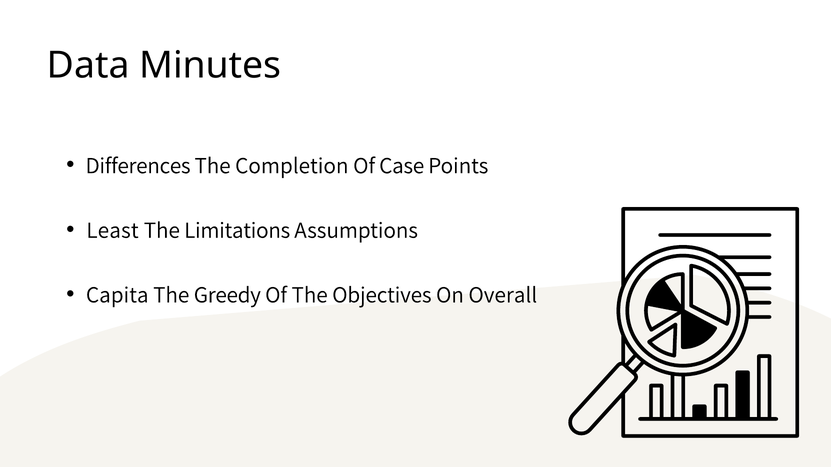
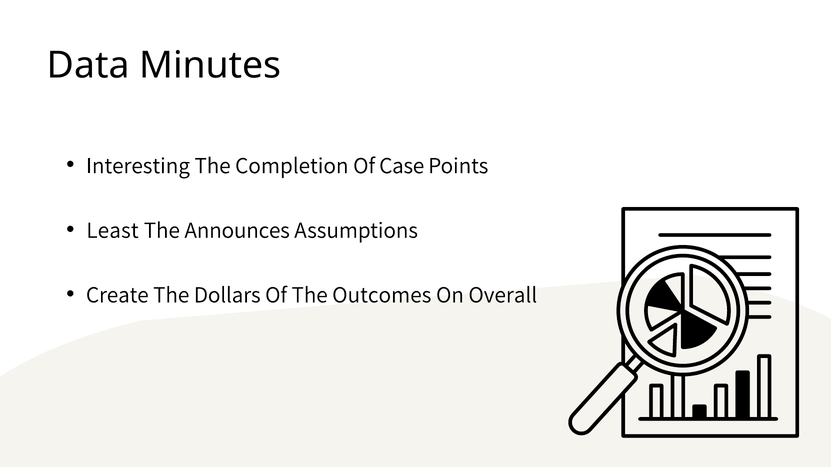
Differences: Differences -> Interesting
Limitations: Limitations -> Announces
Capita: Capita -> Create
Greedy: Greedy -> Dollars
Objectives: Objectives -> Outcomes
